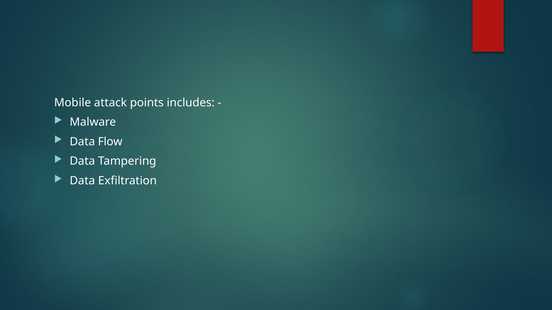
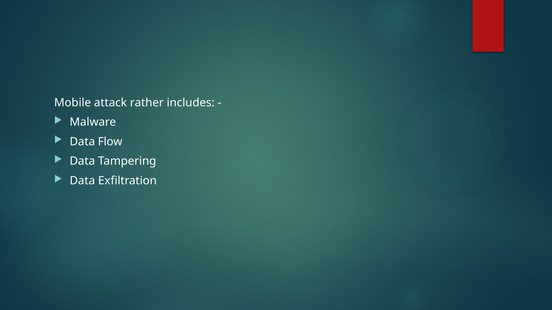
points: points -> rather
